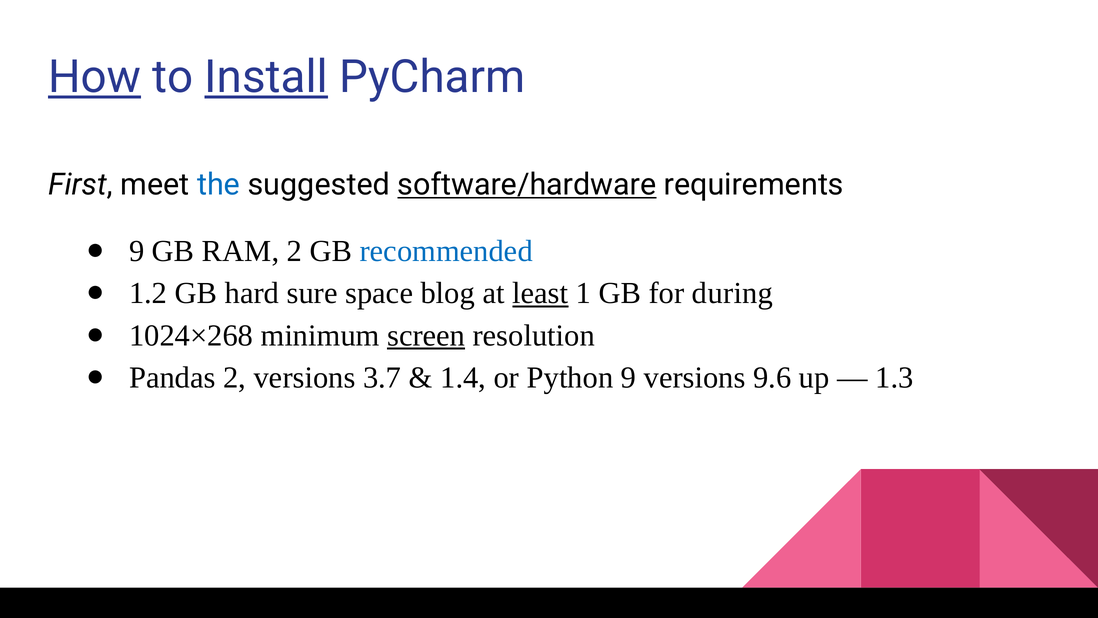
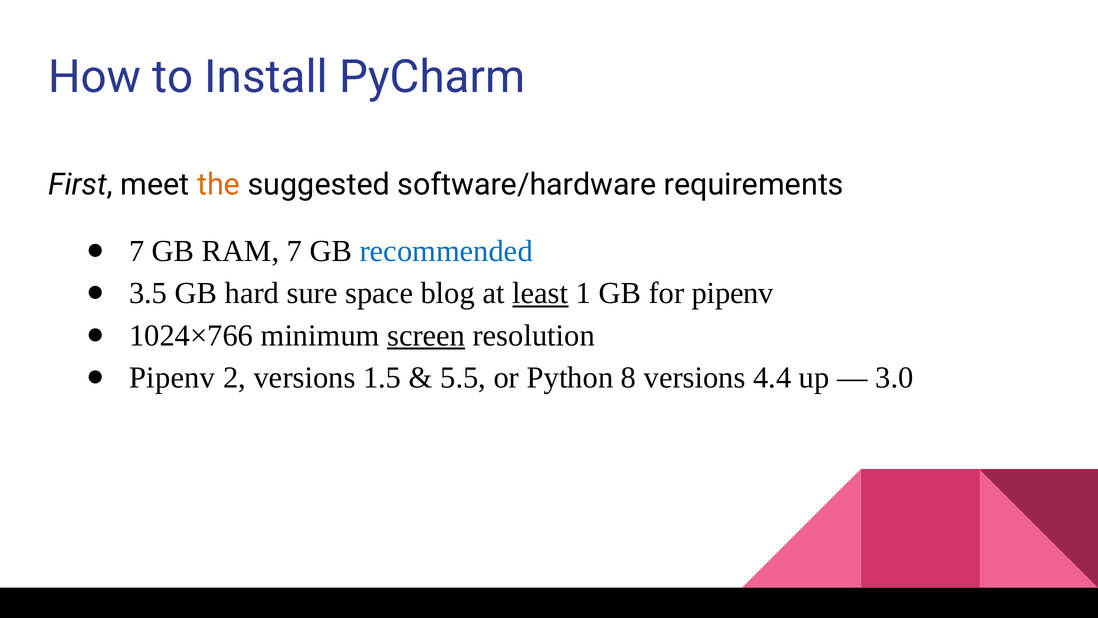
How underline: present -> none
Install underline: present -> none
the colour: blue -> orange
software/hardware underline: present -> none
9 at (137, 251): 9 -> 7
RAM 2: 2 -> 7
1.2: 1.2 -> 3.5
for during: during -> pipenv
1024×268: 1024×268 -> 1024×766
Pandas at (172, 377): Pandas -> Pipenv
3.7: 3.7 -> 1.5
1.4: 1.4 -> 5.5
Python 9: 9 -> 8
9.6: 9.6 -> 4.4
1.3: 1.3 -> 3.0
